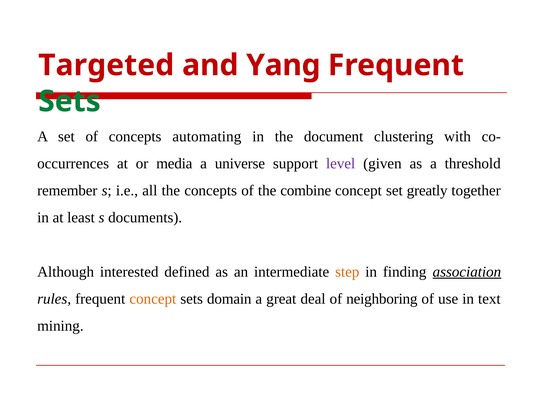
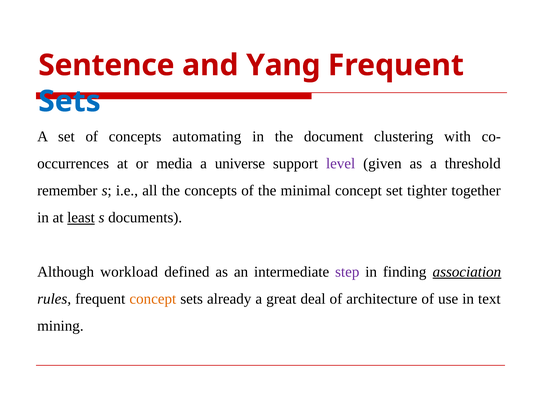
Targeted: Targeted -> Sentence
Sets at (69, 101) colour: green -> blue
combine: combine -> minimal
greatly: greatly -> tighter
least underline: none -> present
interested: interested -> workload
step colour: orange -> purple
domain: domain -> already
neighboring: neighboring -> architecture
